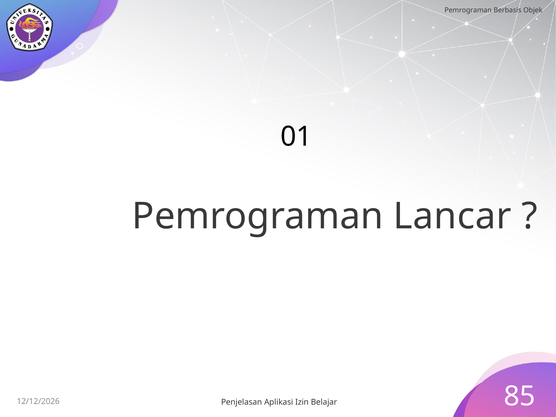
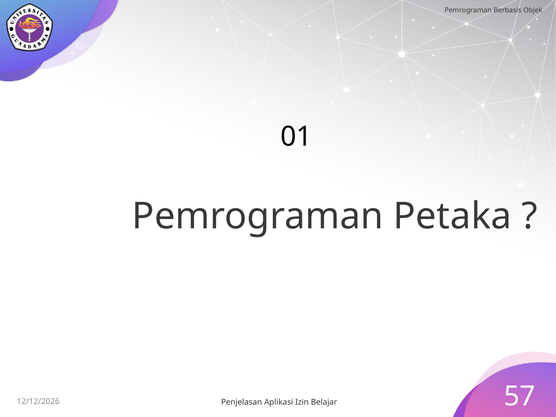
Lancar: Lancar -> Petaka
85: 85 -> 57
